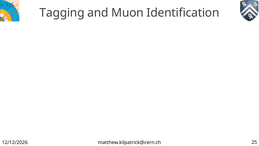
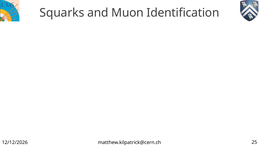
Tagging: Tagging -> Squarks
